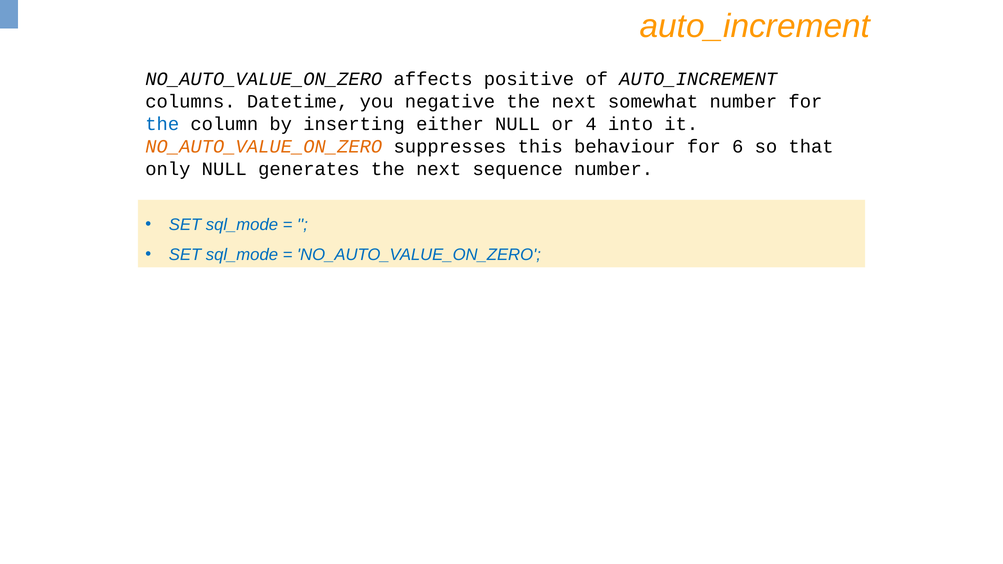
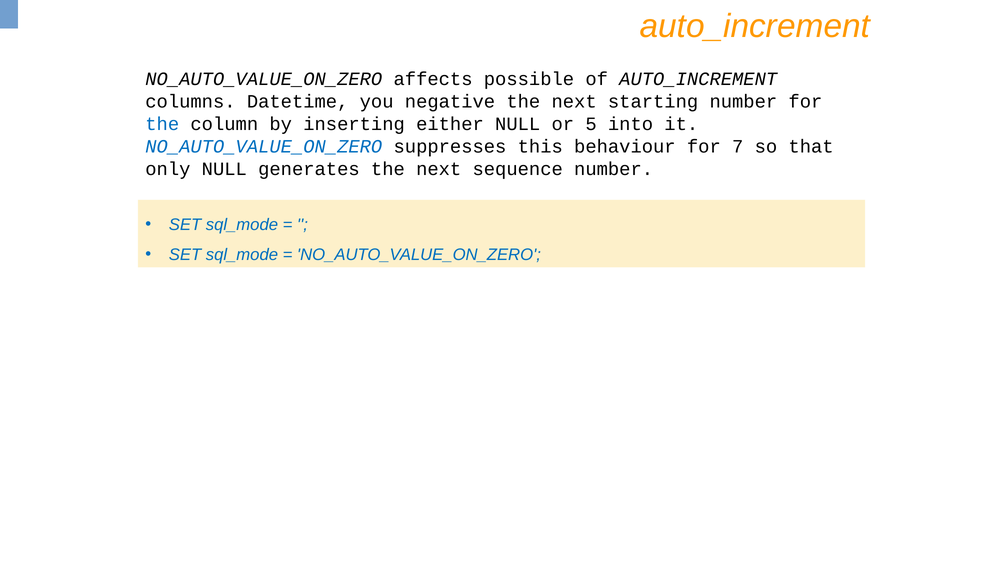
positive: positive -> possible
somewhat: somewhat -> starting
4: 4 -> 5
NO_AUTO_VALUE_ON_ZERO at (264, 147) colour: orange -> blue
6: 6 -> 7
